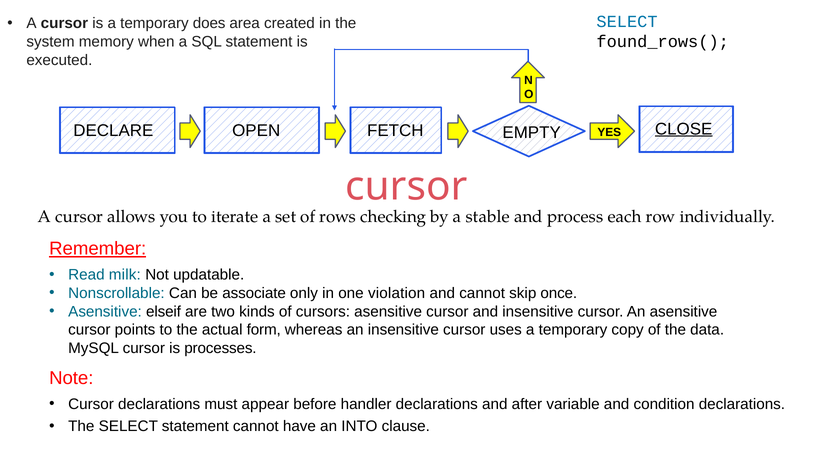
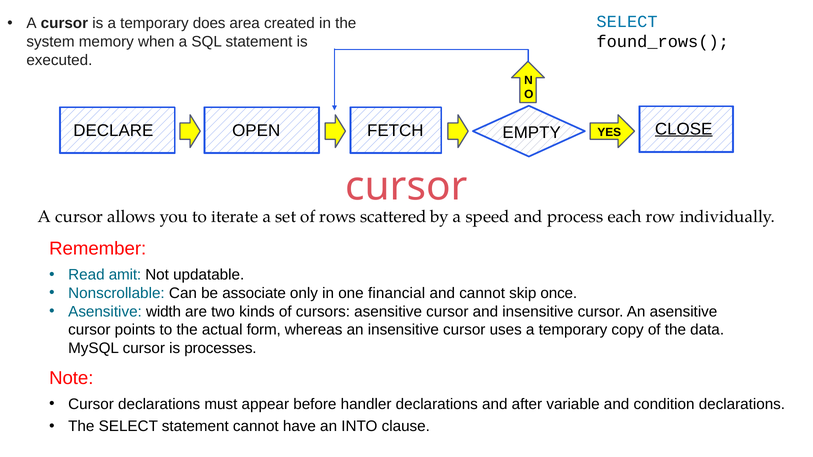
checking: checking -> scattered
stable: stable -> speed
Remember underline: present -> none
milk: milk -> amit
violation: violation -> financial
elseif: elseif -> width
